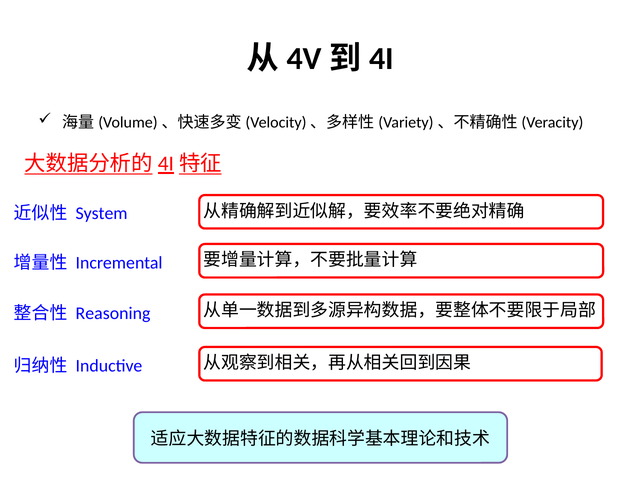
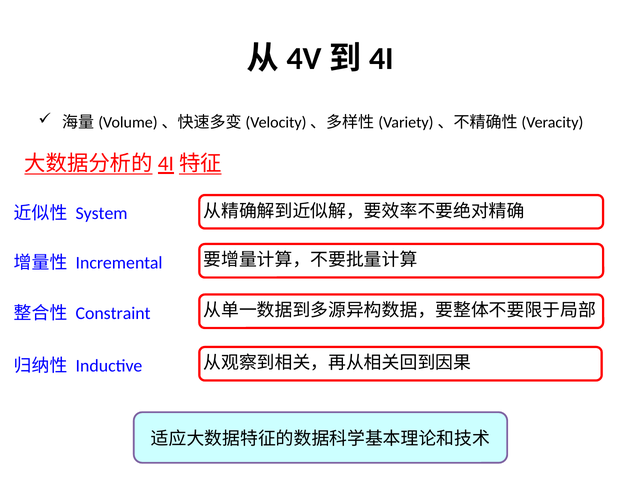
Reasoning: Reasoning -> Constraint
